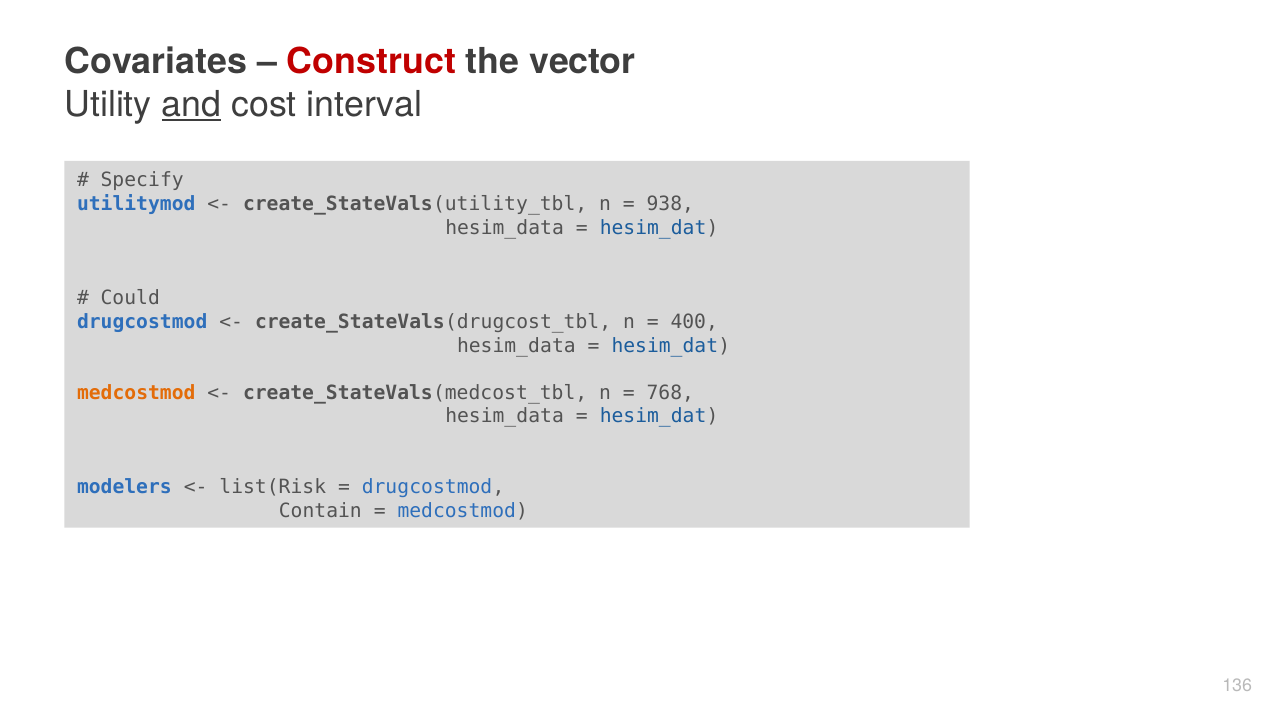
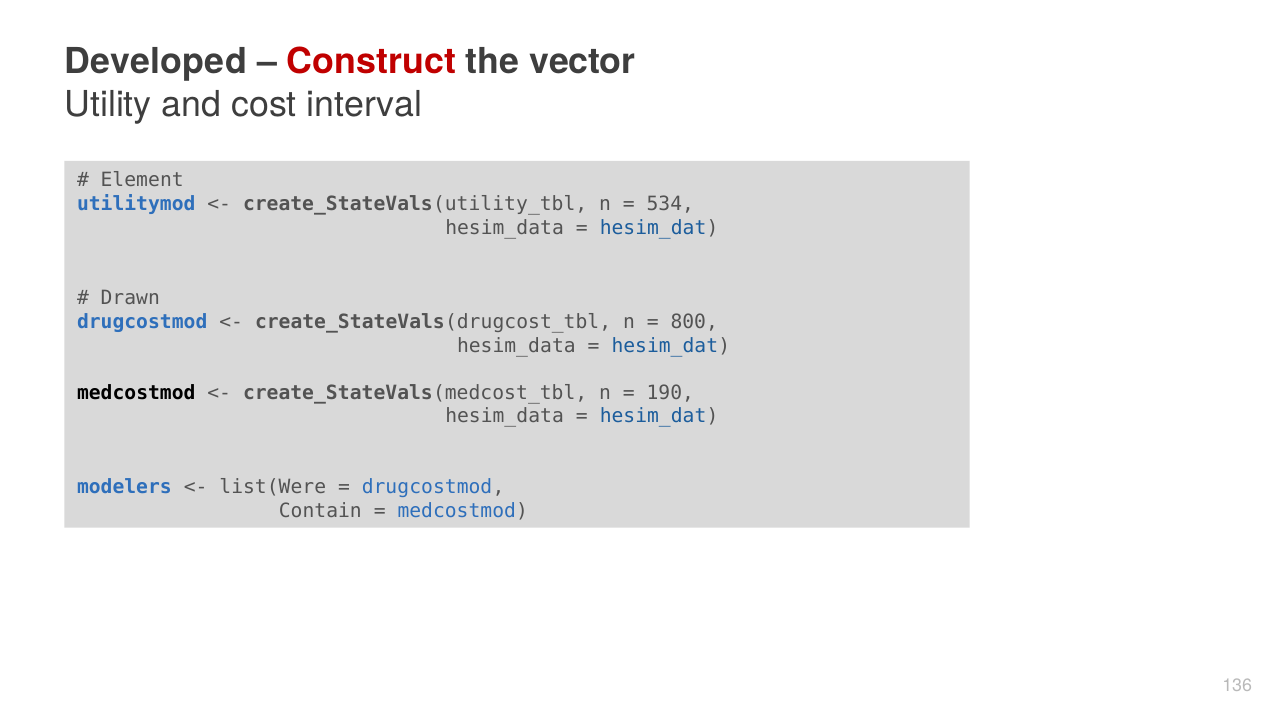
Covariates: Covariates -> Developed
and underline: present -> none
Specify: Specify -> Element
938: 938 -> 534
Could: Could -> Drawn
400: 400 -> 800
medcostmod at (136, 393) colour: orange -> black
768: 768 -> 190
list(Risk: list(Risk -> list(Were
